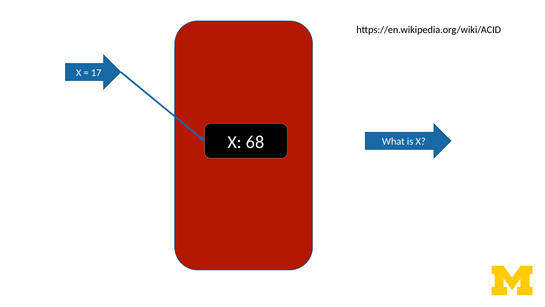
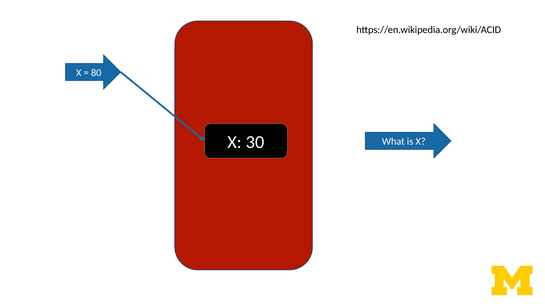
17: 17 -> 80
68: 68 -> 30
